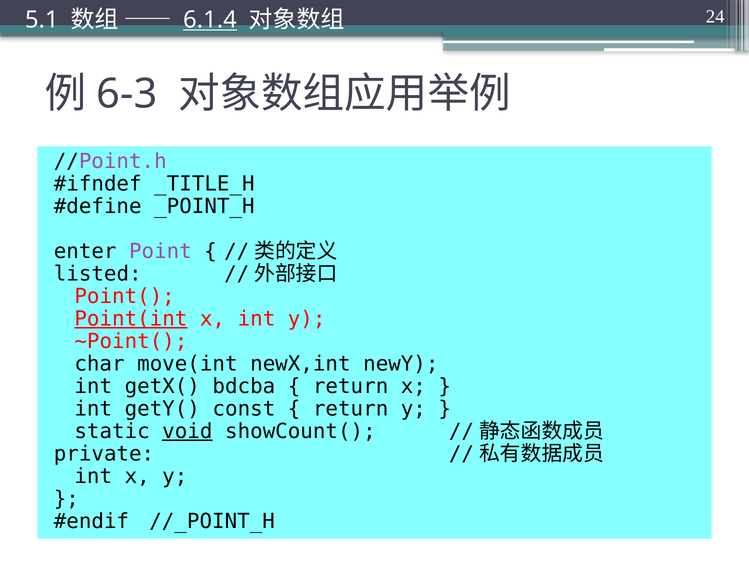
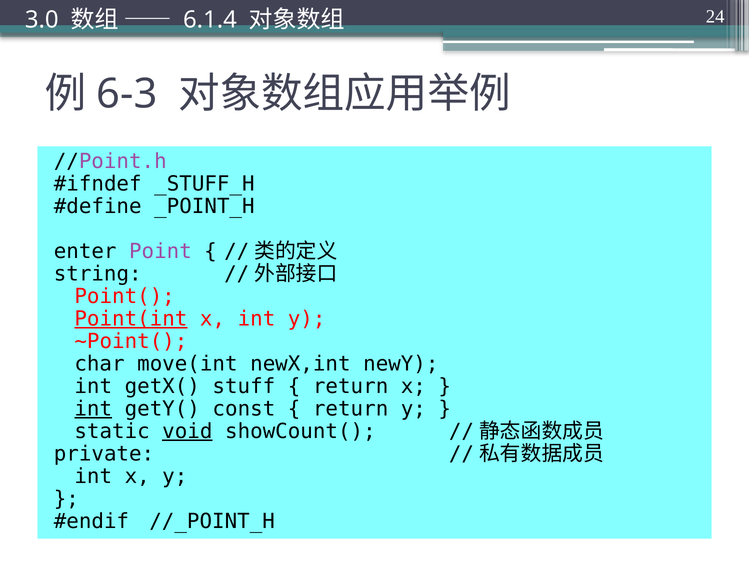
5.1: 5.1 -> 3.0
6.1.4 underline: present -> none
_TITLE_H: _TITLE_H -> _STUFF_H
listed: listed -> string
bdcba: bdcba -> stuff
int at (93, 409) underline: none -> present
